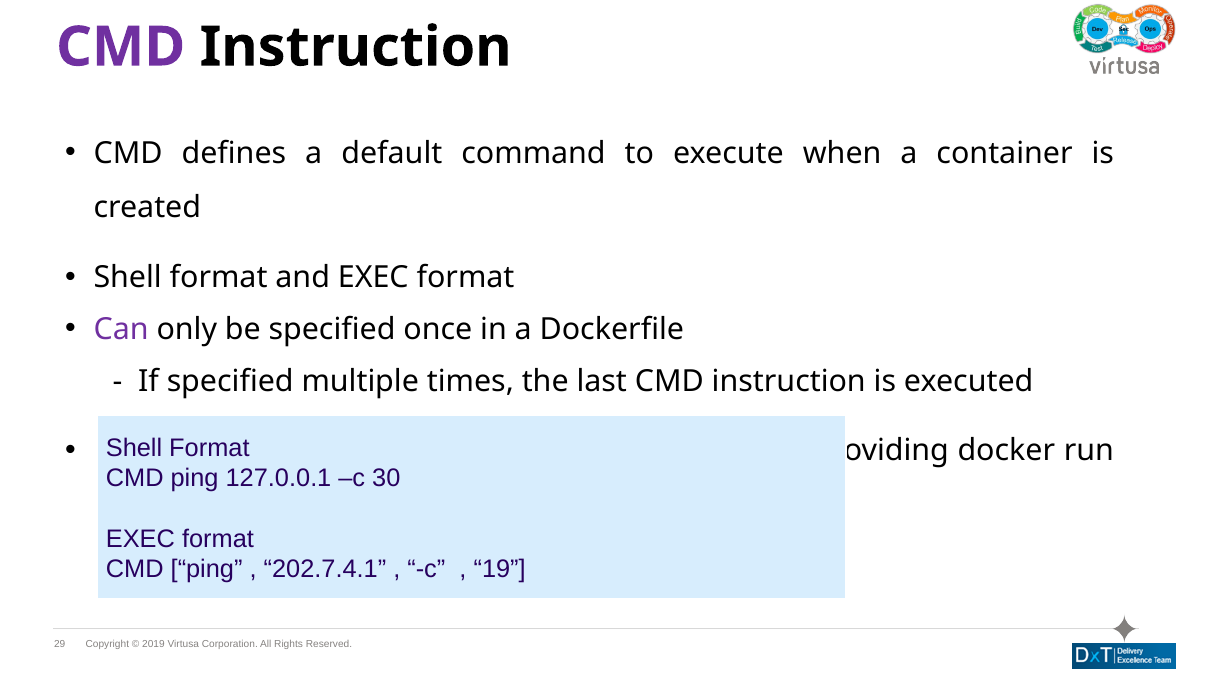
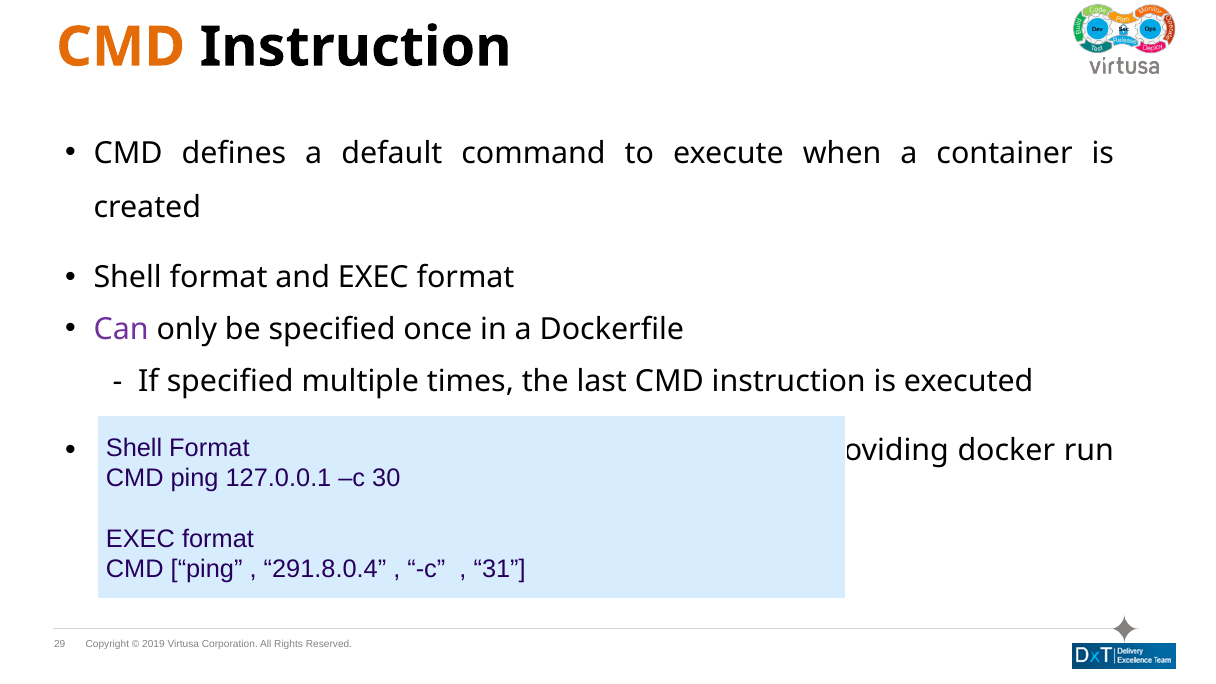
CMD at (121, 47) colour: purple -> orange
202.7.4.1: 202.7.4.1 -> 291.8.0.4
19: 19 -> 31
